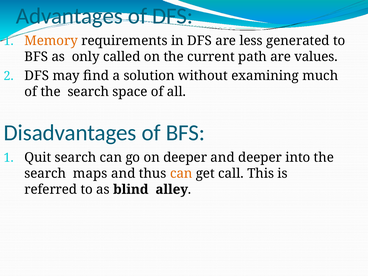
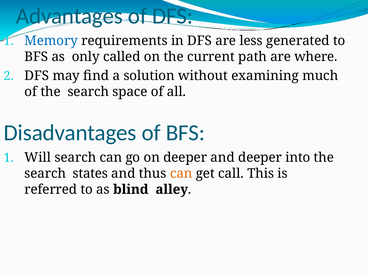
Memory colour: orange -> blue
values: values -> where
Quit: Quit -> Will
maps: maps -> states
